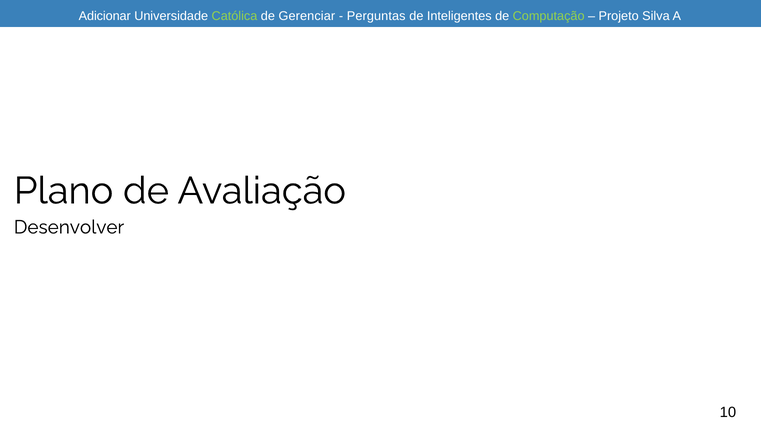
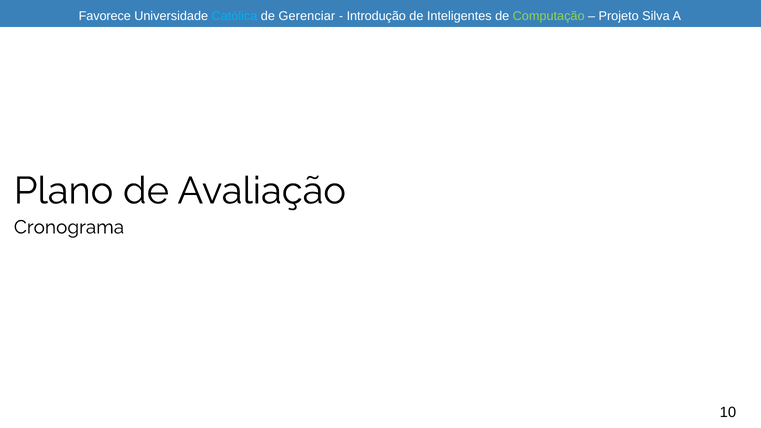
Adicionar: Adicionar -> Favorece
Católica colour: light green -> light blue
Perguntas: Perguntas -> Introdução
Desenvolver: Desenvolver -> Cronograma
